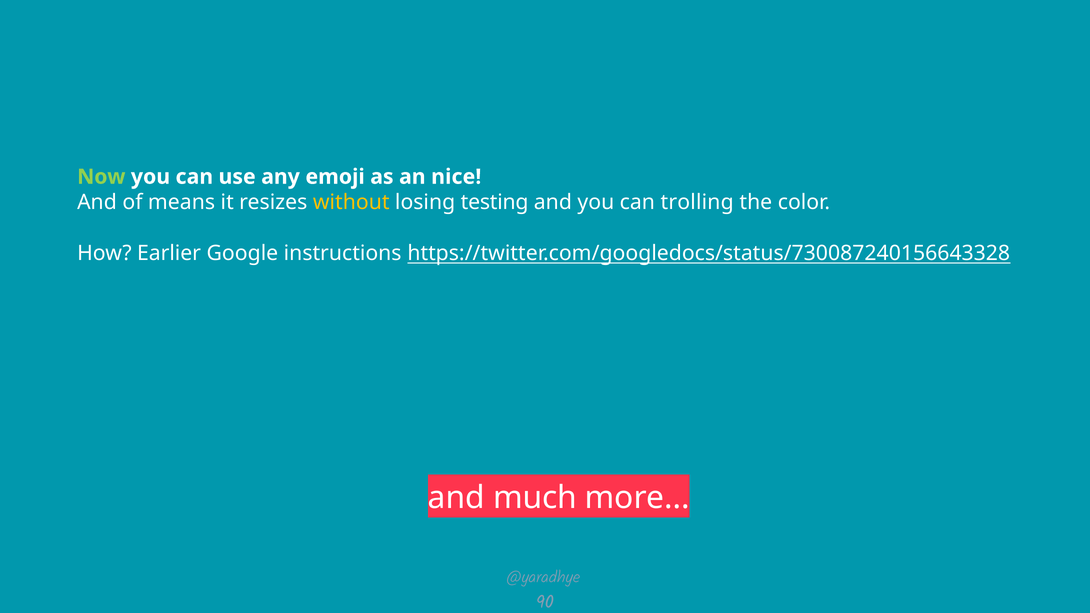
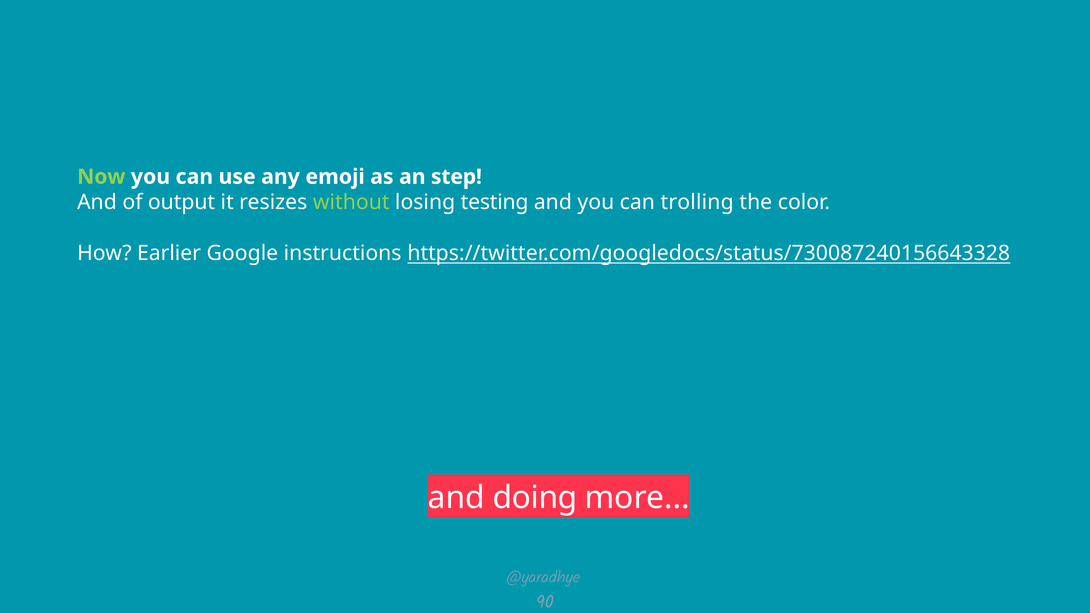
nice: nice -> step
means: means -> output
without colour: yellow -> light green
much: much -> doing
